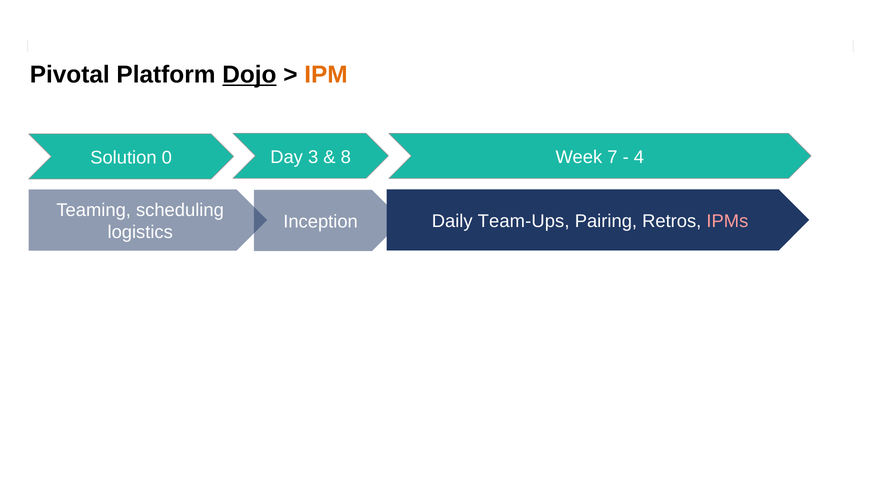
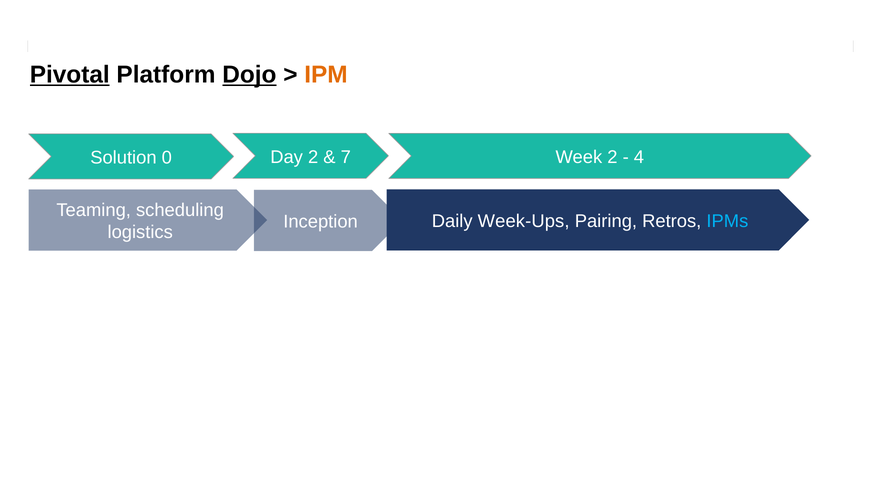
Pivotal underline: none -> present
Day 3: 3 -> 2
8: 8 -> 7
Week 7: 7 -> 2
Team-Ups: Team-Ups -> Week-Ups
IPMs colour: pink -> light blue
